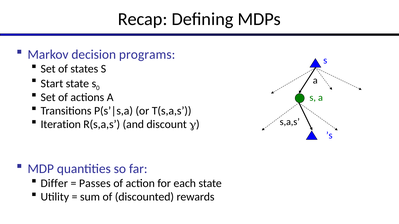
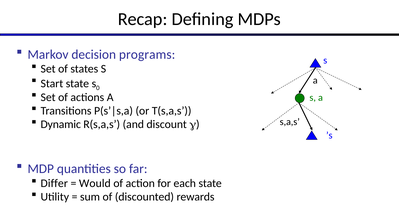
Iteration: Iteration -> Dynamic
Passes: Passes -> Would
